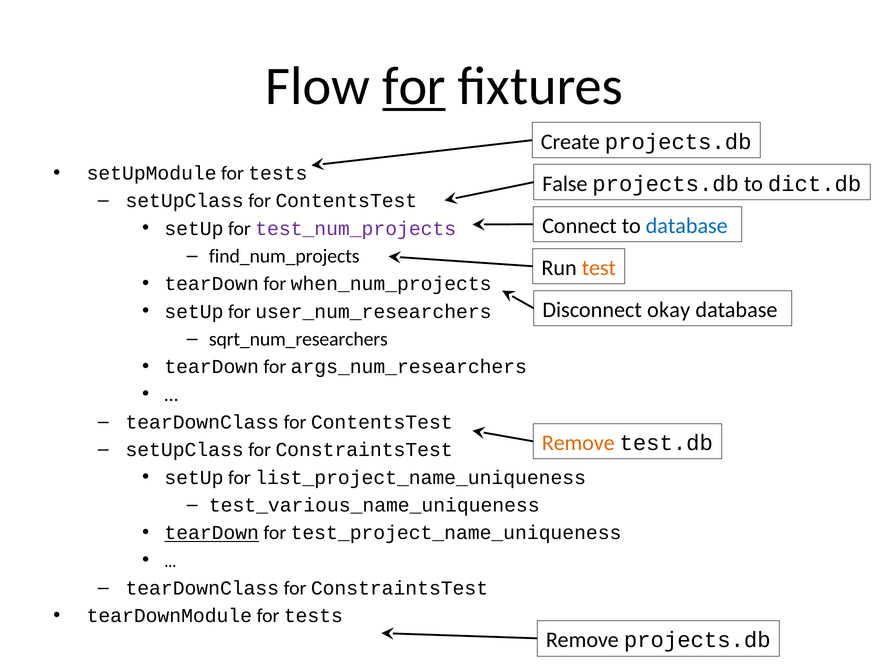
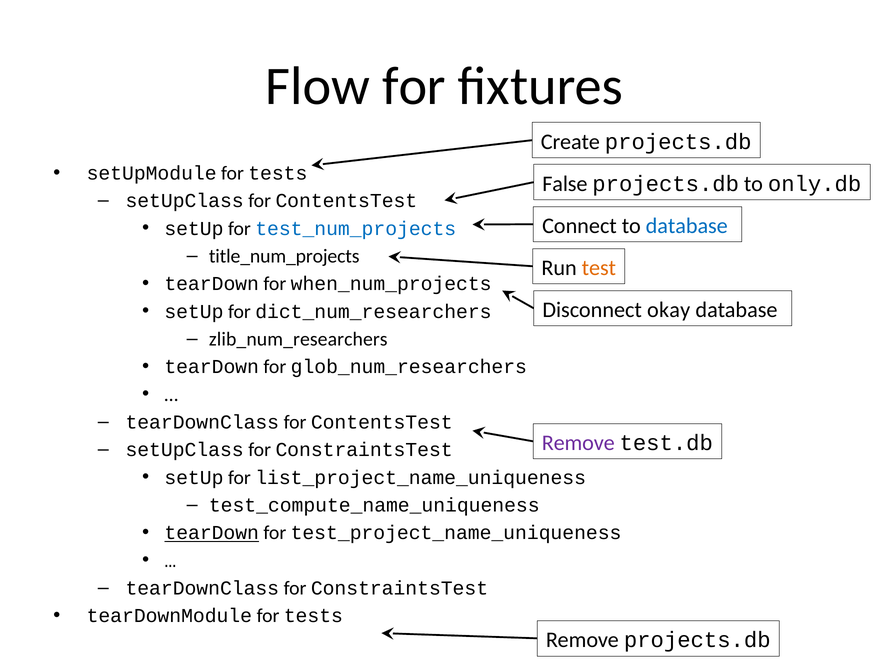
for at (414, 86) underline: present -> none
dict.db: dict.db -> only.db
test_num_projects colour: purple -> blue
find_num_projects: find_num_projects -> title_num_projects
user_num_researchers: user_num_researchers -> dict_num_researchers
sqrt_num_researchers: sqrt_num_researchers -> zlib_num_researchers
args_num_researchers: args_num_researchers -> glob_num_researchers
Remove at (578, 443) colour: orange -> purple
test_various_name_uniqueness: test_various_name_uniqueness -> test_compute_name_uniqueness
